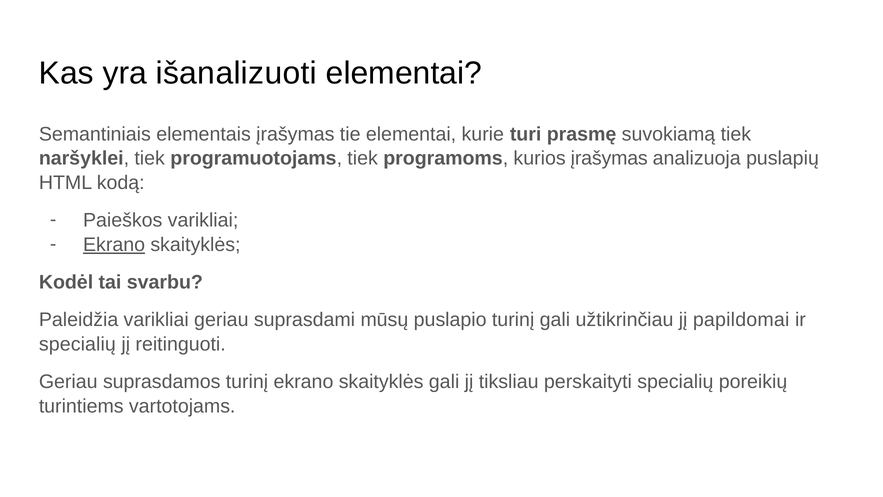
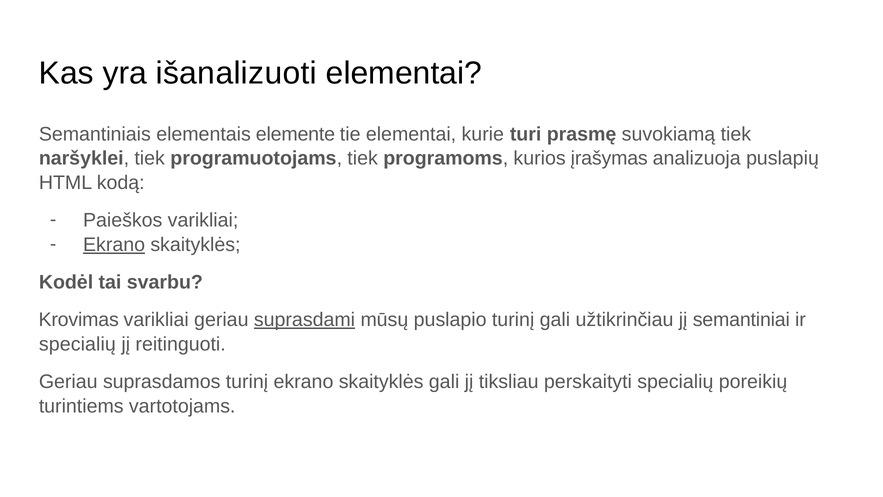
elementais įrašymas: įrašymas -> elemente
Paleidžia: Paleidžia -> Krovimas
suprasdami underline: none -> present
papildomai: papildomai -> semantiniai
